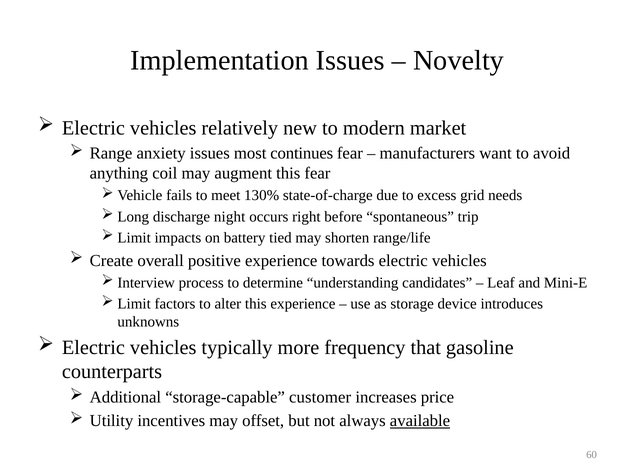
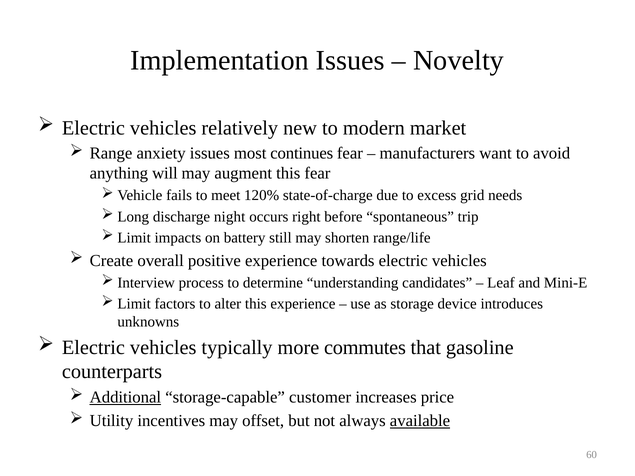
coil: coil -> will
130%: 130% -> 120%
tied: tied -> still
frequency: frequency -> commutes
Additional underline: none -> present
